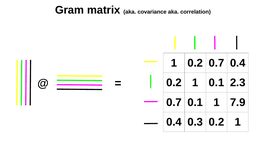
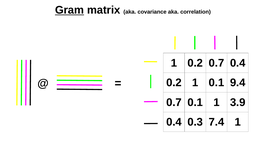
Gram underline: none -> present
2.3: 2.3 -> 9.4
7.9: 7.9 -> 3.9
0.3 0.2: 0.2 -> 7.4
